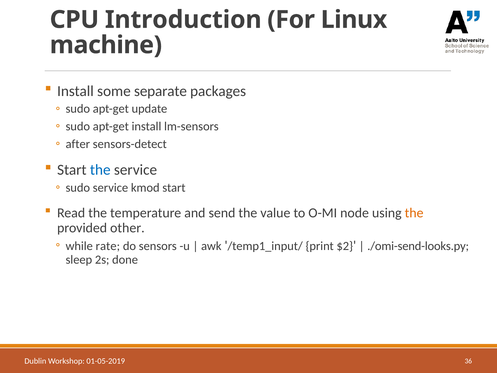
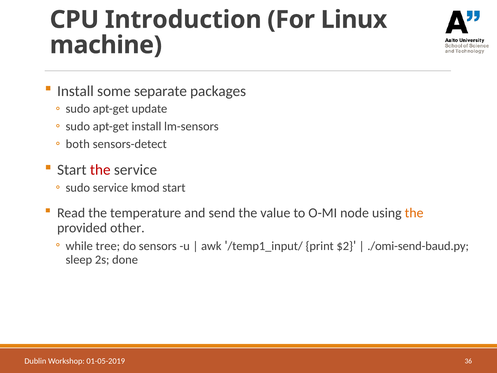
after: after -> both
the at (100, 170) colour: blue -> red
rate: rate -> tree
./omi-send-looks.py: ./omi-send-looks.py -> ./omi-send-baud.py
